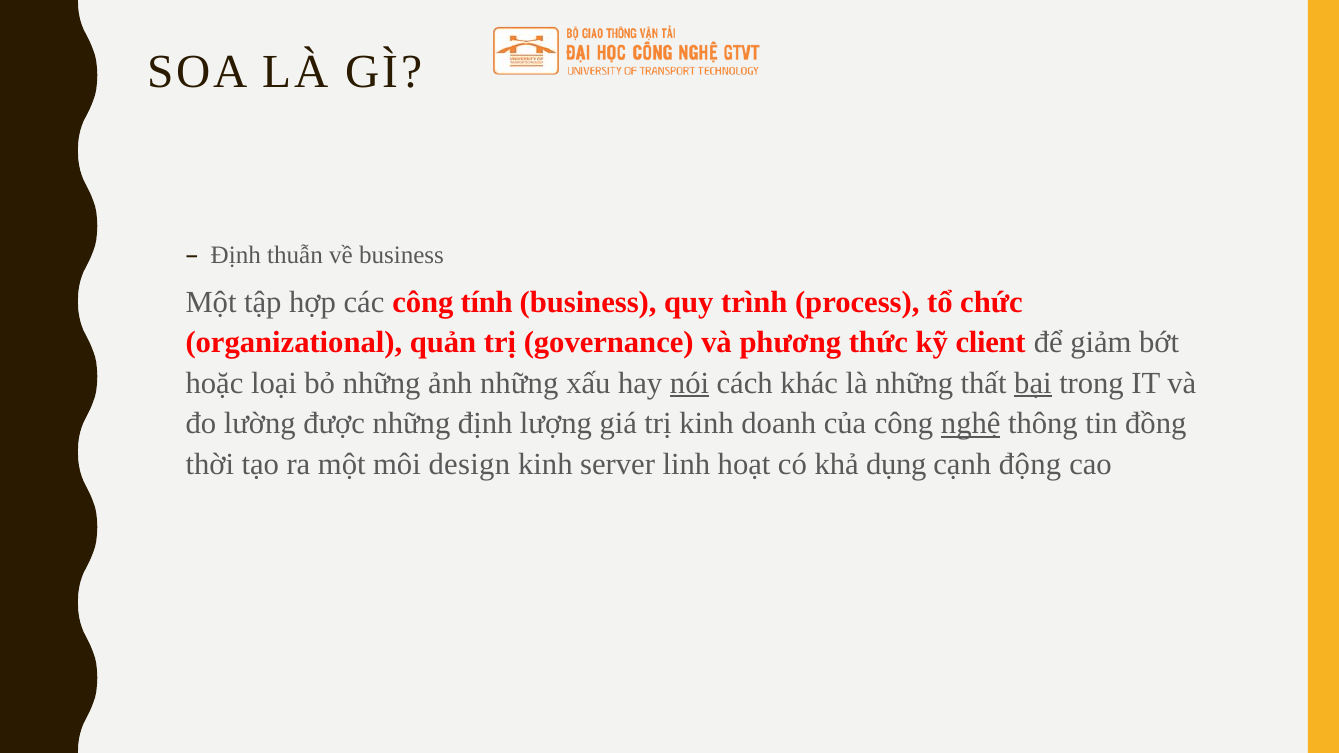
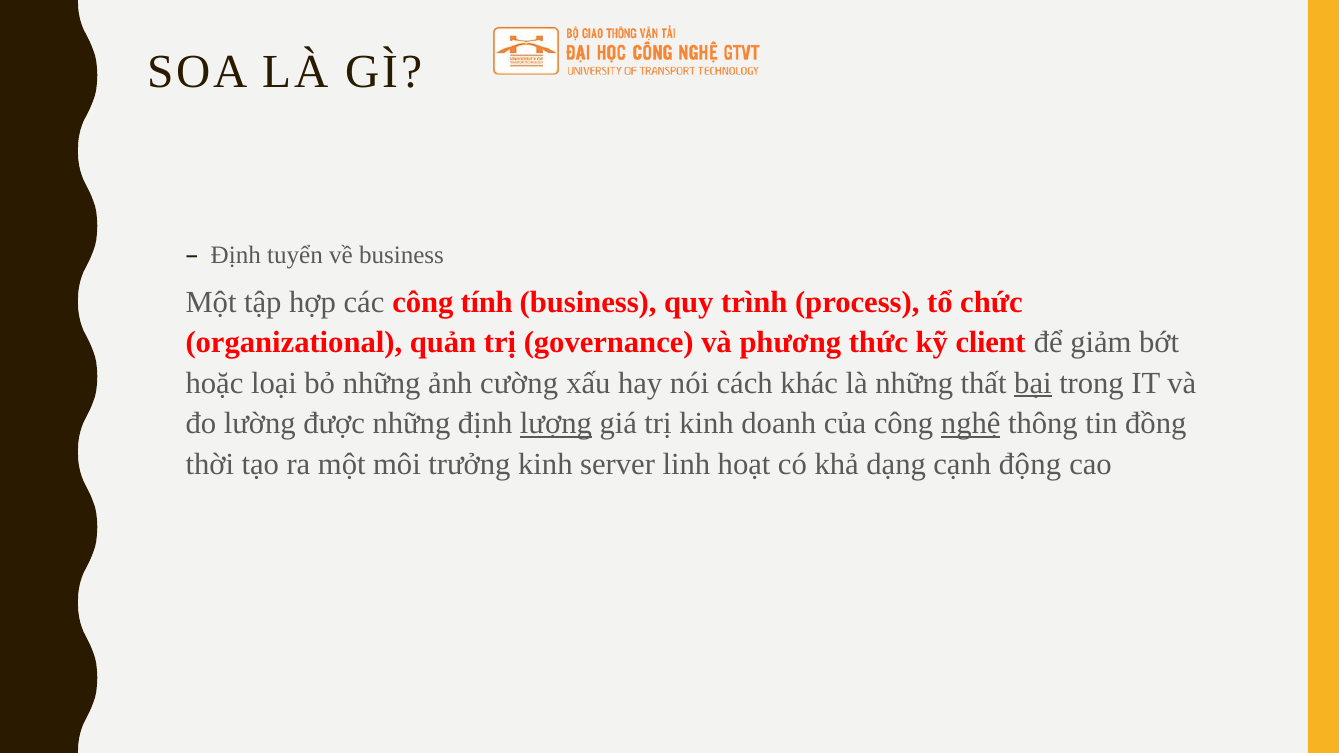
thuẫn: thuẫn -> tuyển
ảnh những: những -> cường
nói underline: present -> none
lượng underline: none -> present
design: design -> trưởng
dụng: dụng -> dạng
